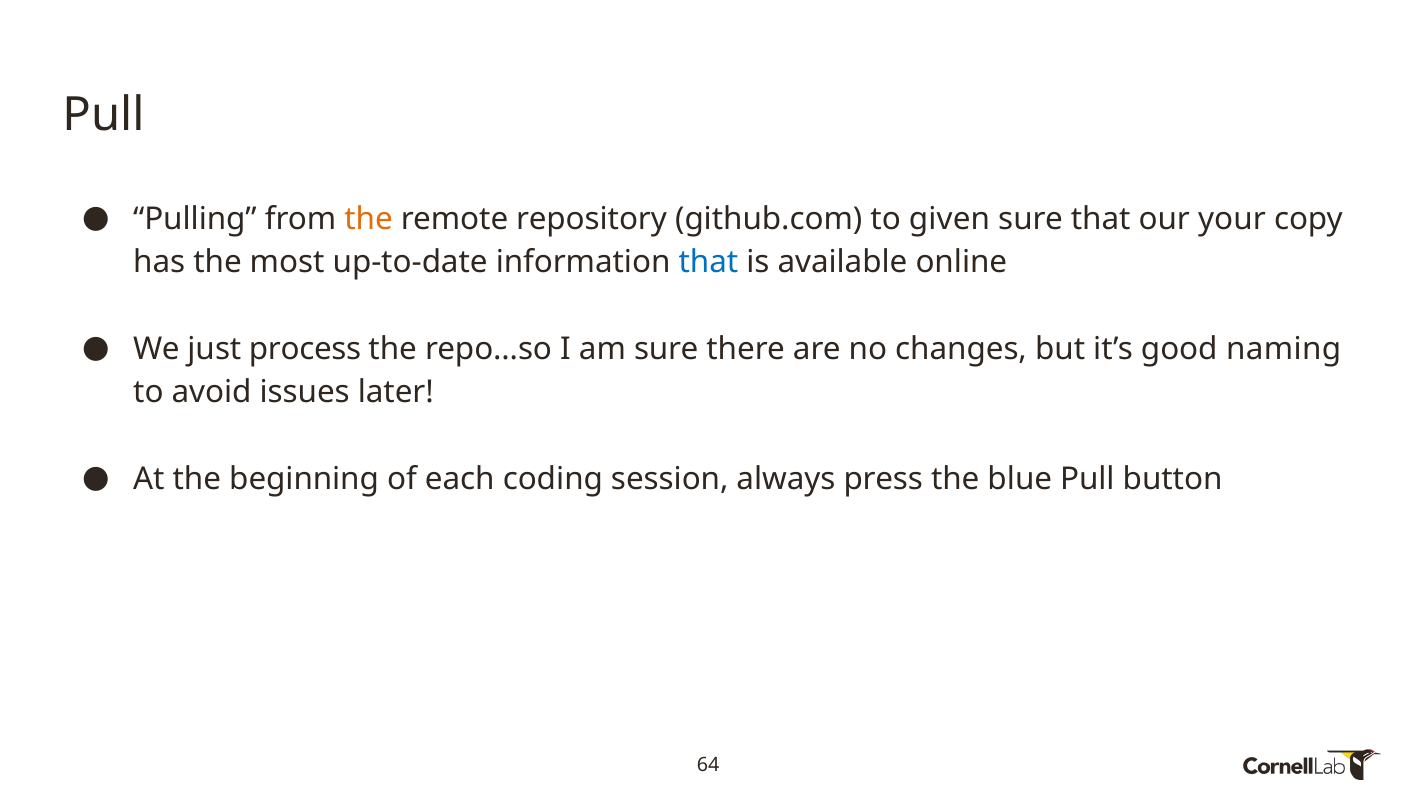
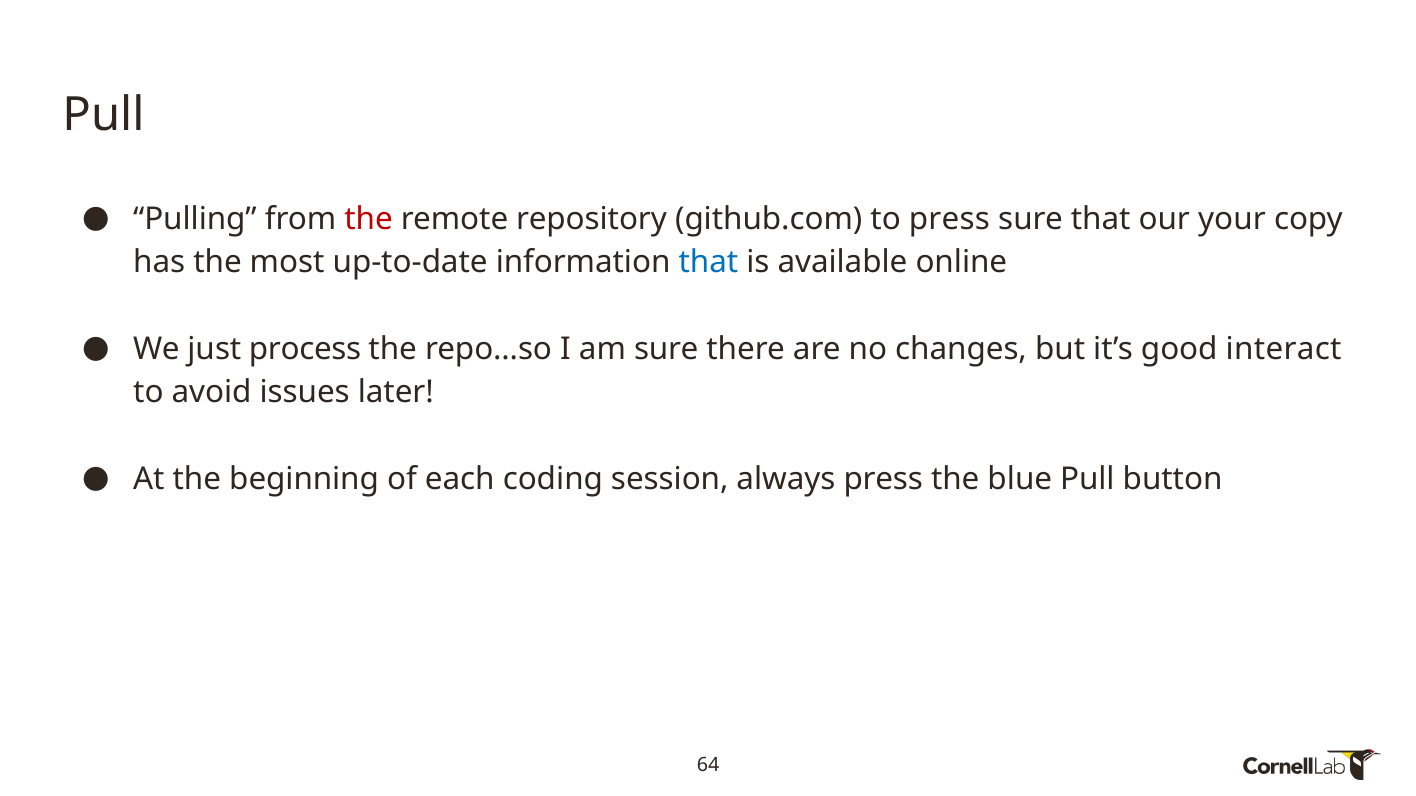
the at (369, 219) colour: orange -> red
to given: given -> press
naming: naming -> interact
